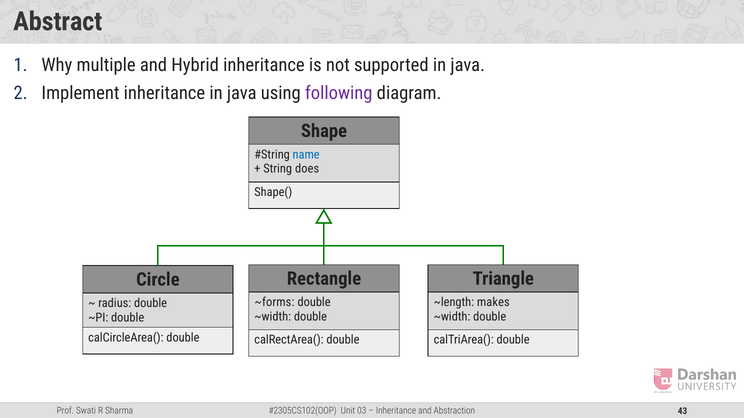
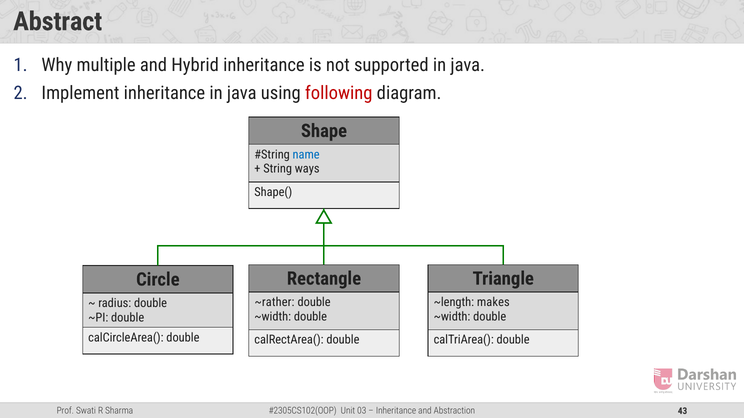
following colour: purple -> red
does: does -> ways
~forms: ~forms -> ~rather
